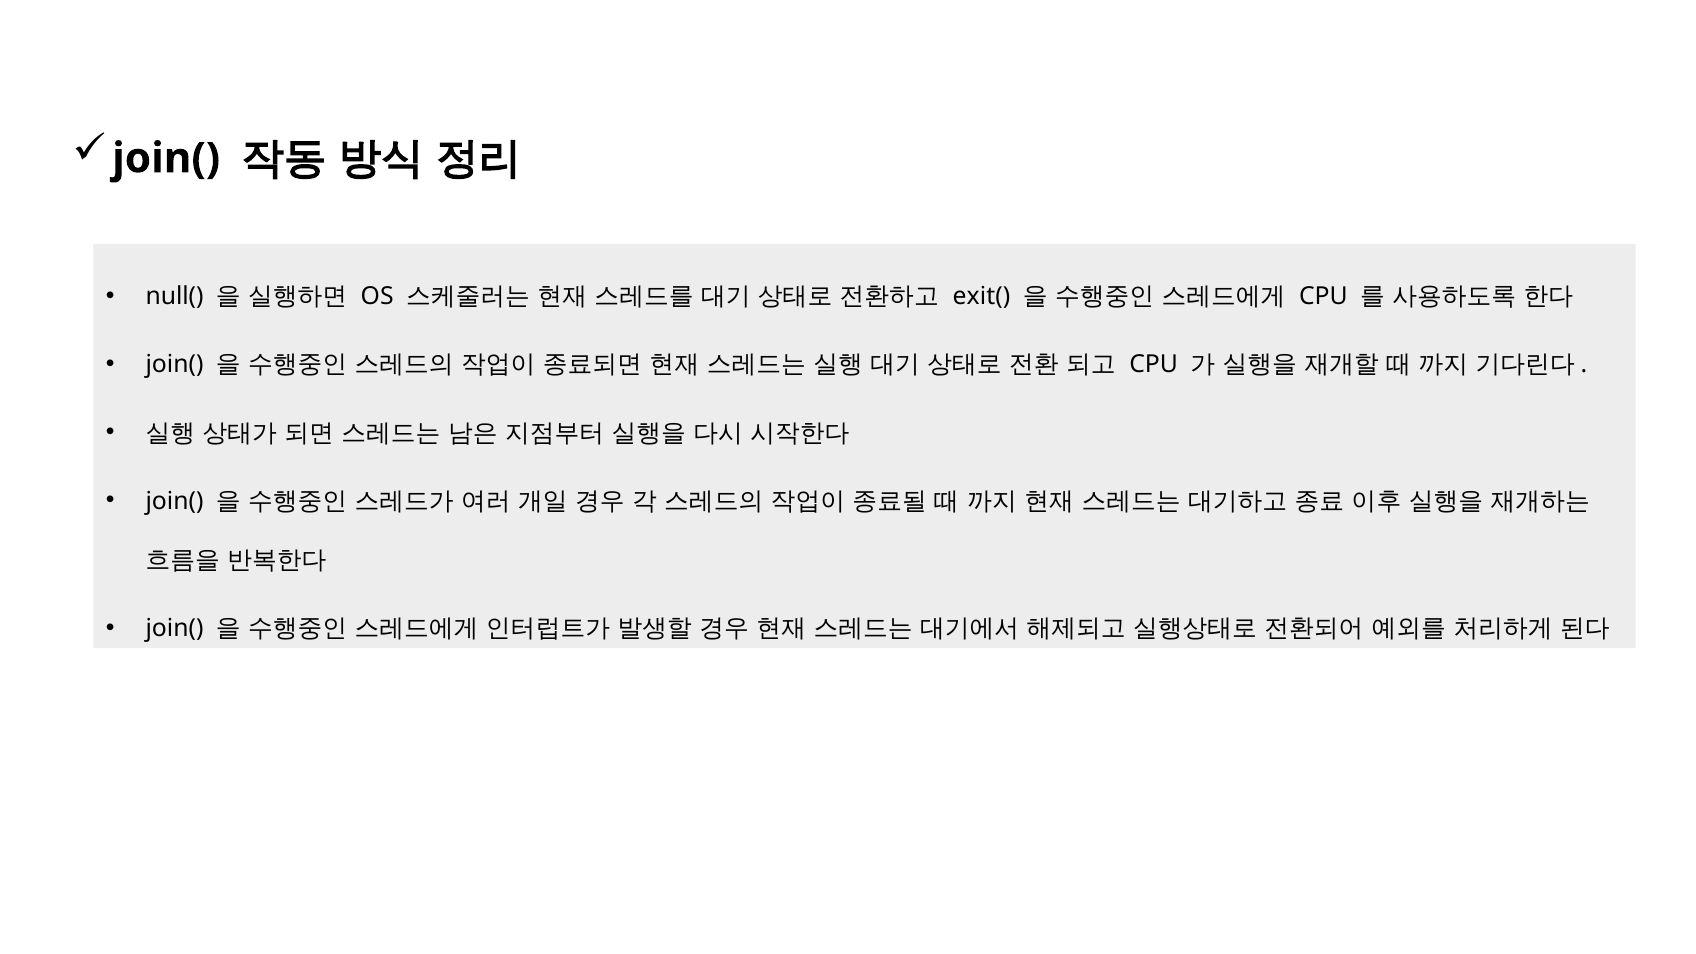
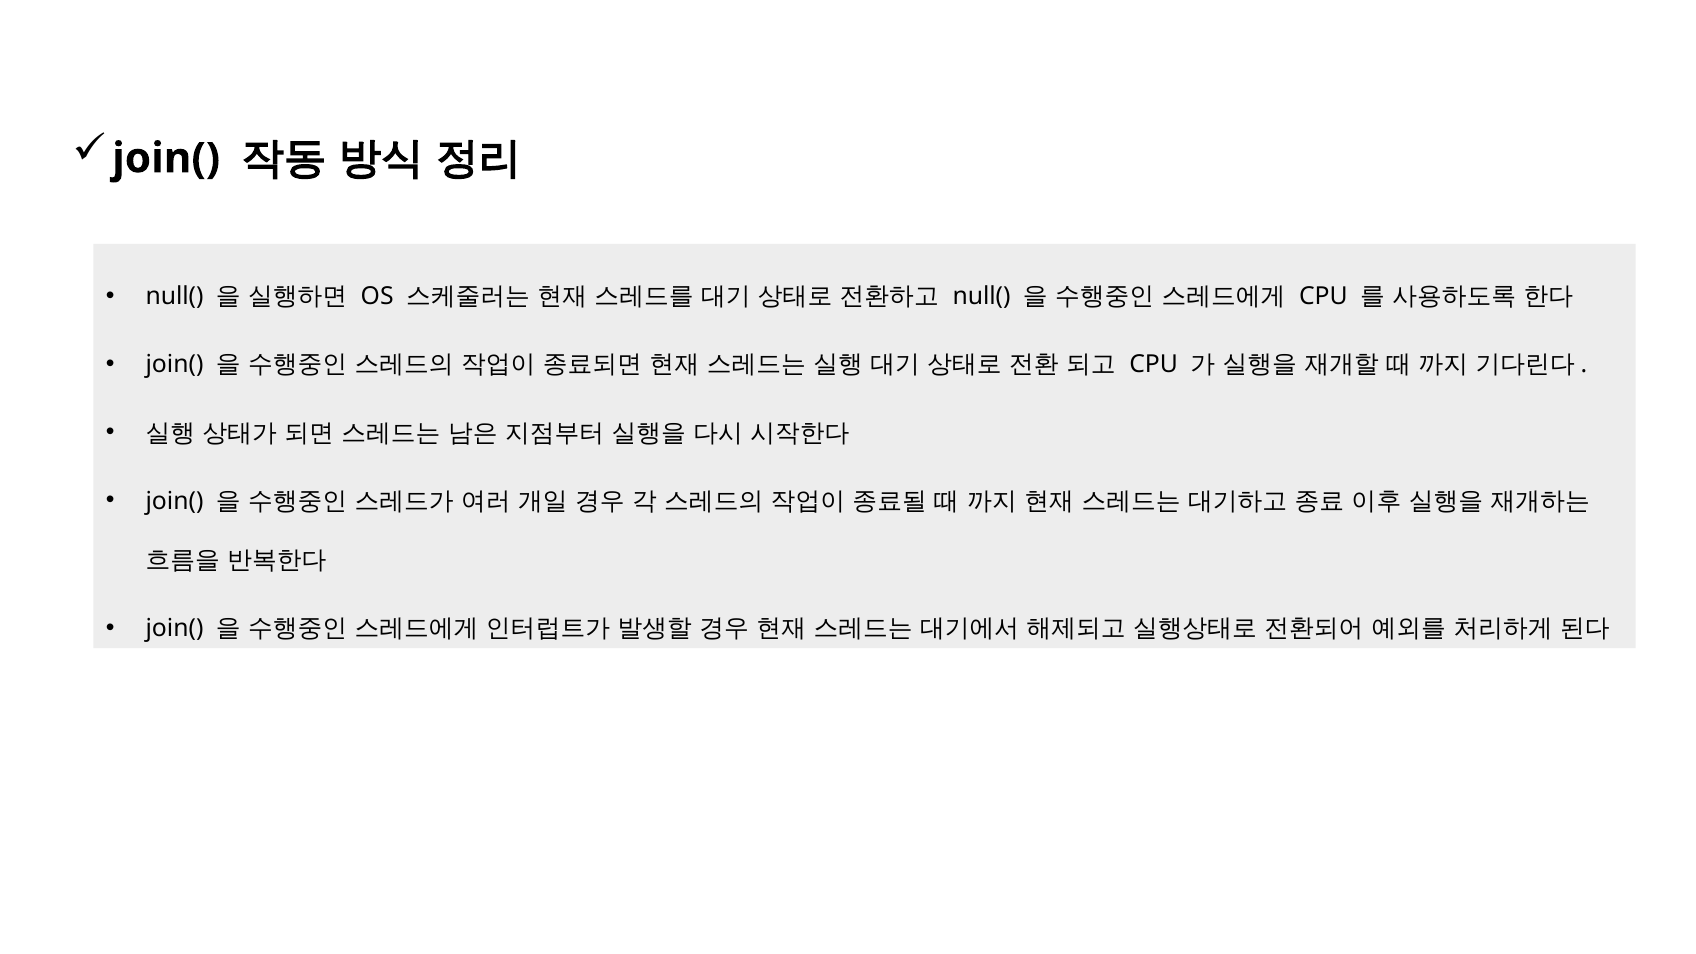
exit( at (981, 297): exit( -> null(
